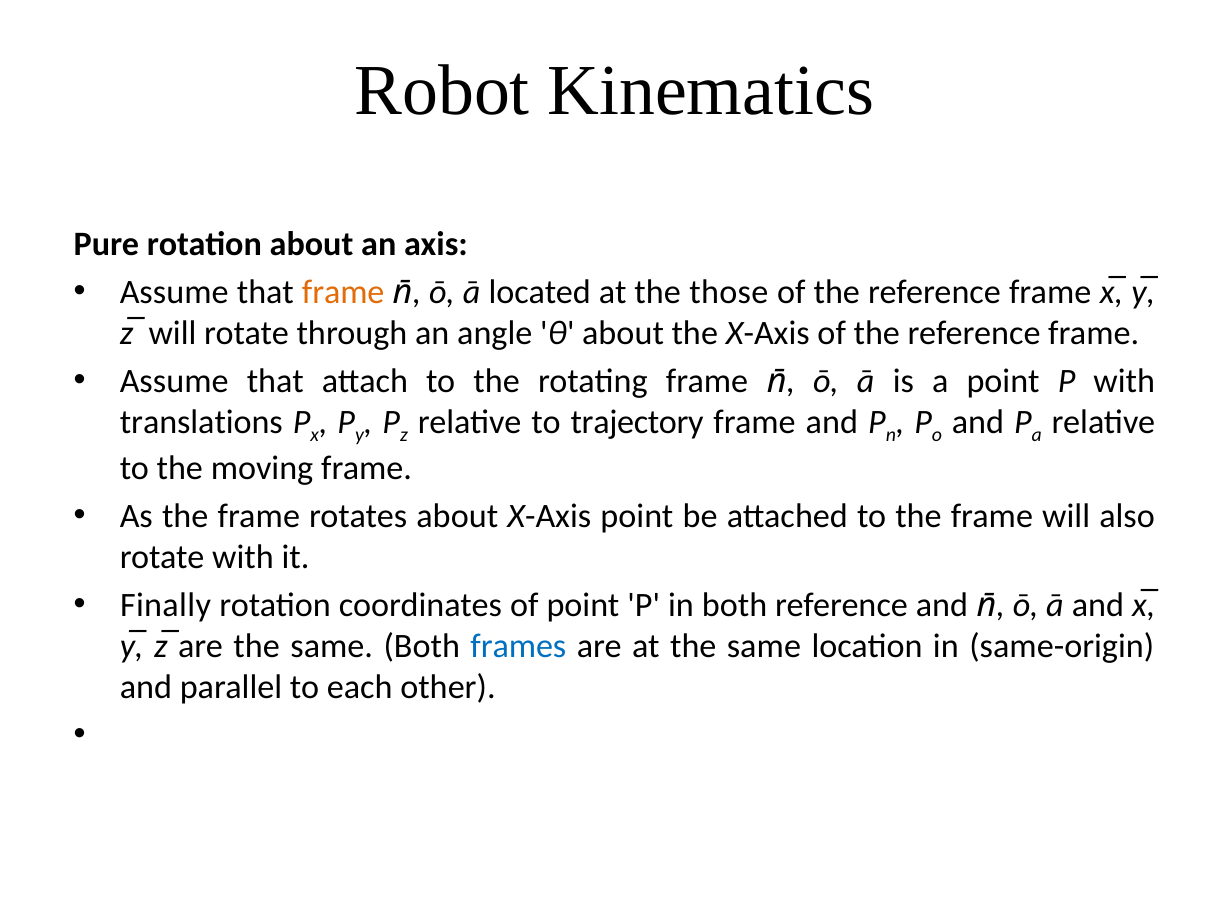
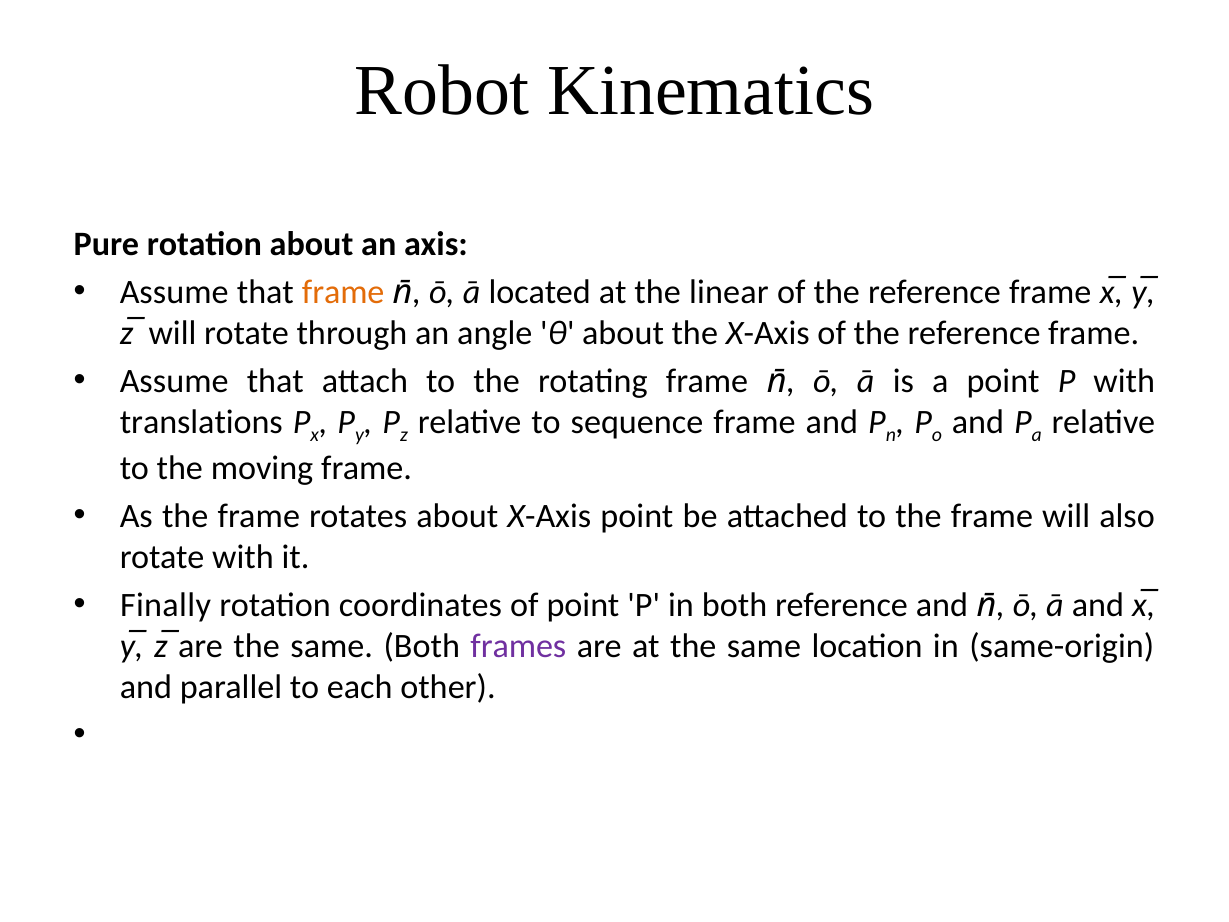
those: those -> linear
trajectory: trajectory -> sequence
frames colour: blue -> purple
